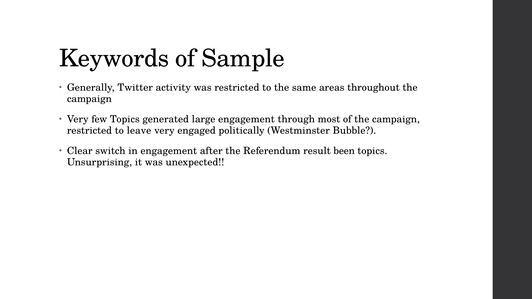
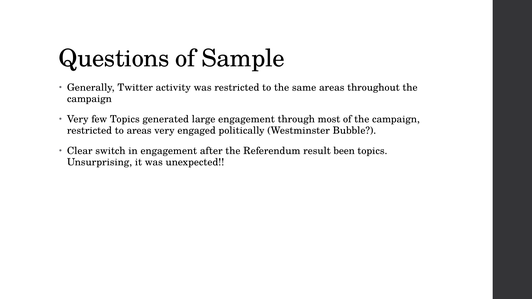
Keywords: Keywords -> Questions
to leave: leave -> areas
